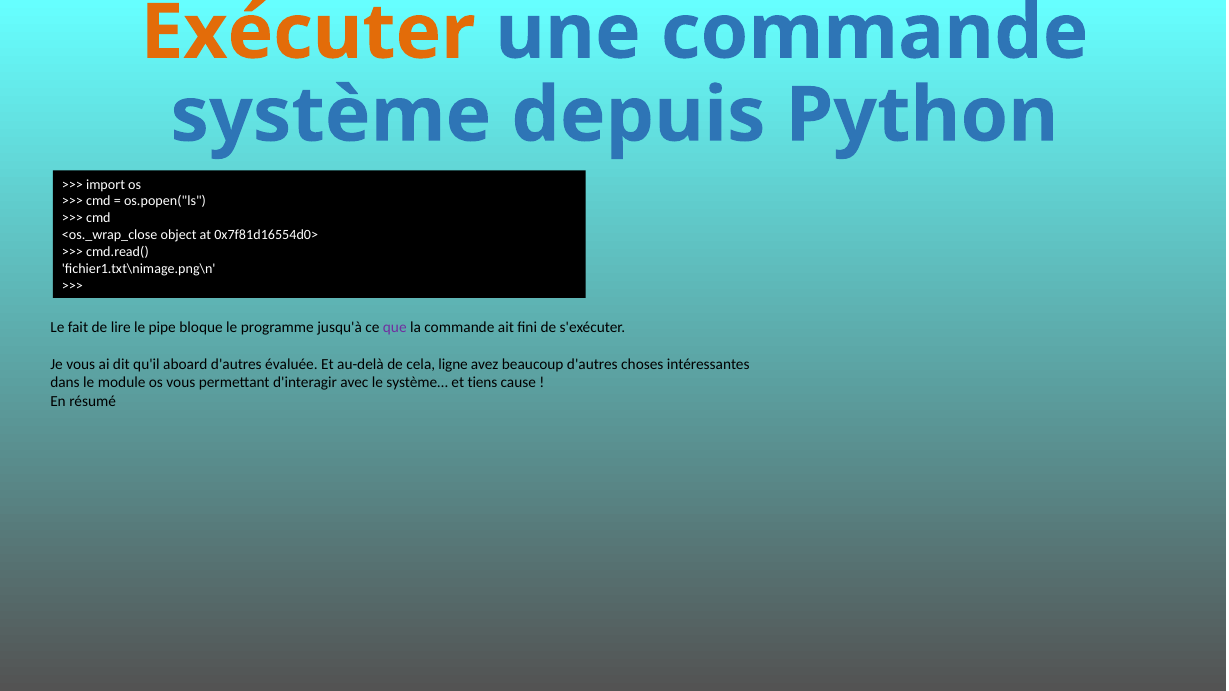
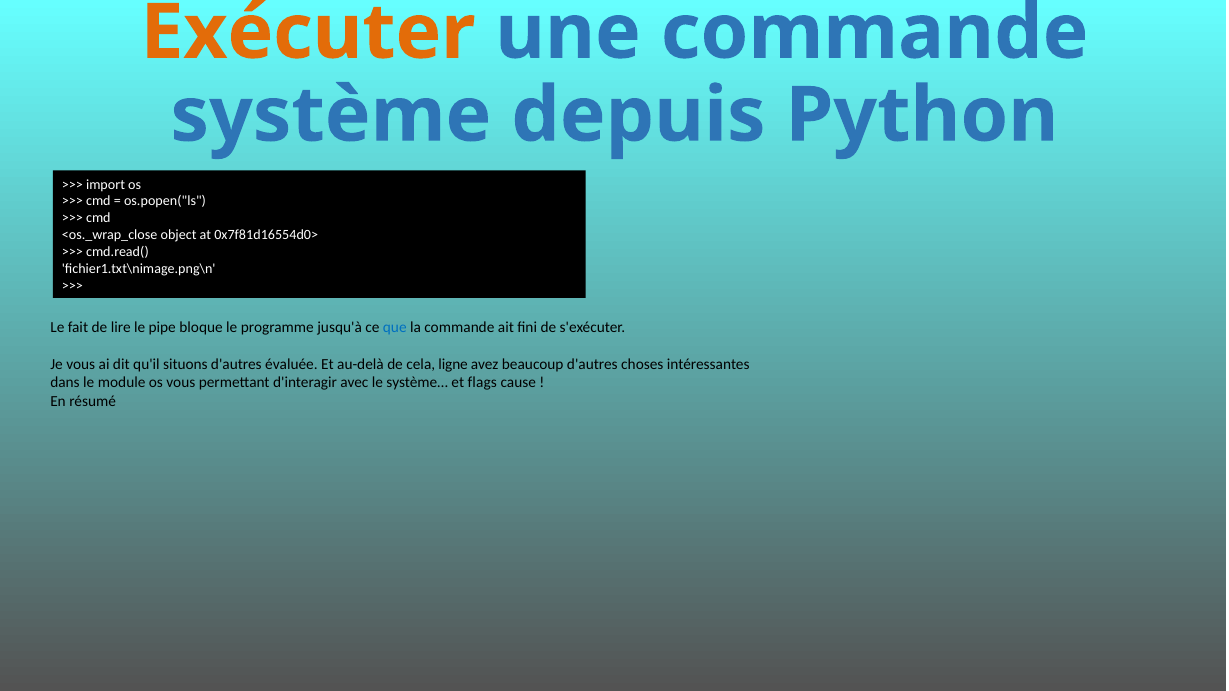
que colour: purple -> blue
aboard: aboard -> situons
tiens: tiens -> flags
